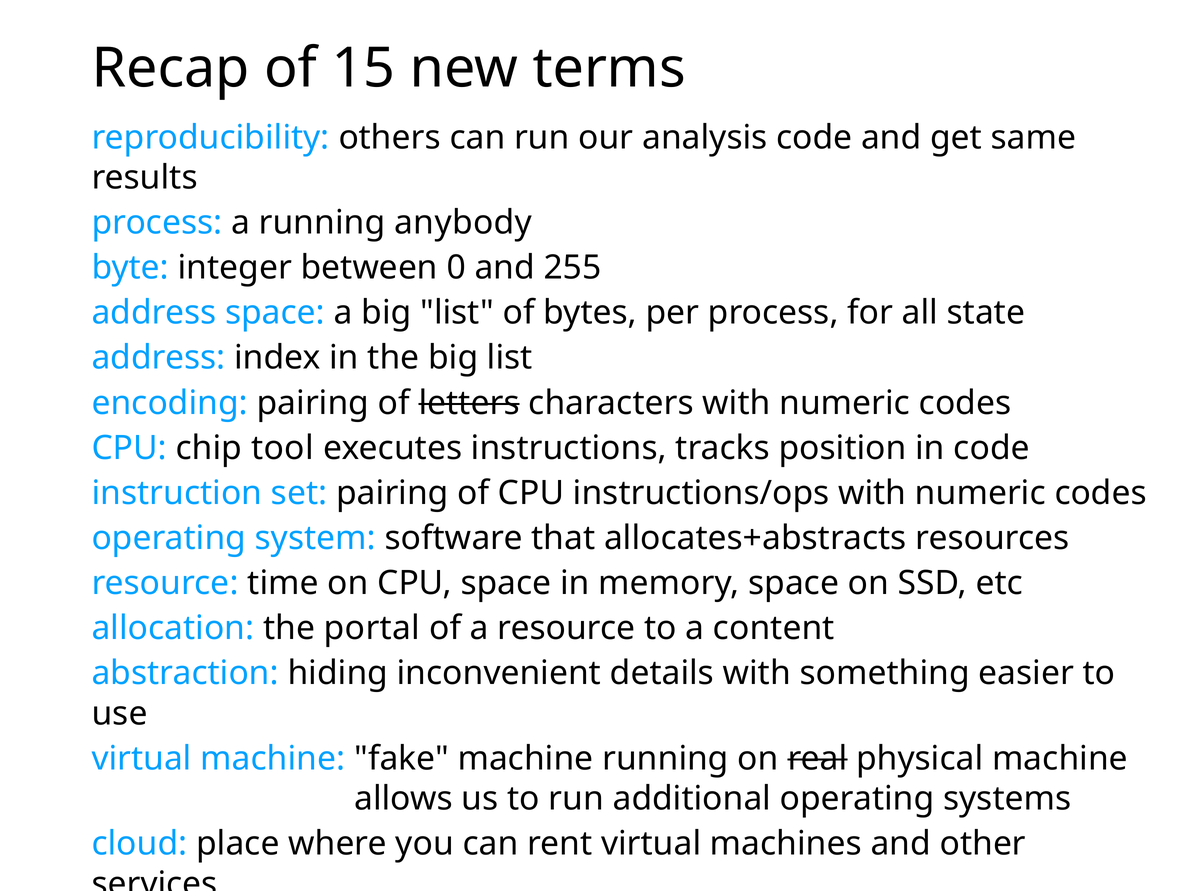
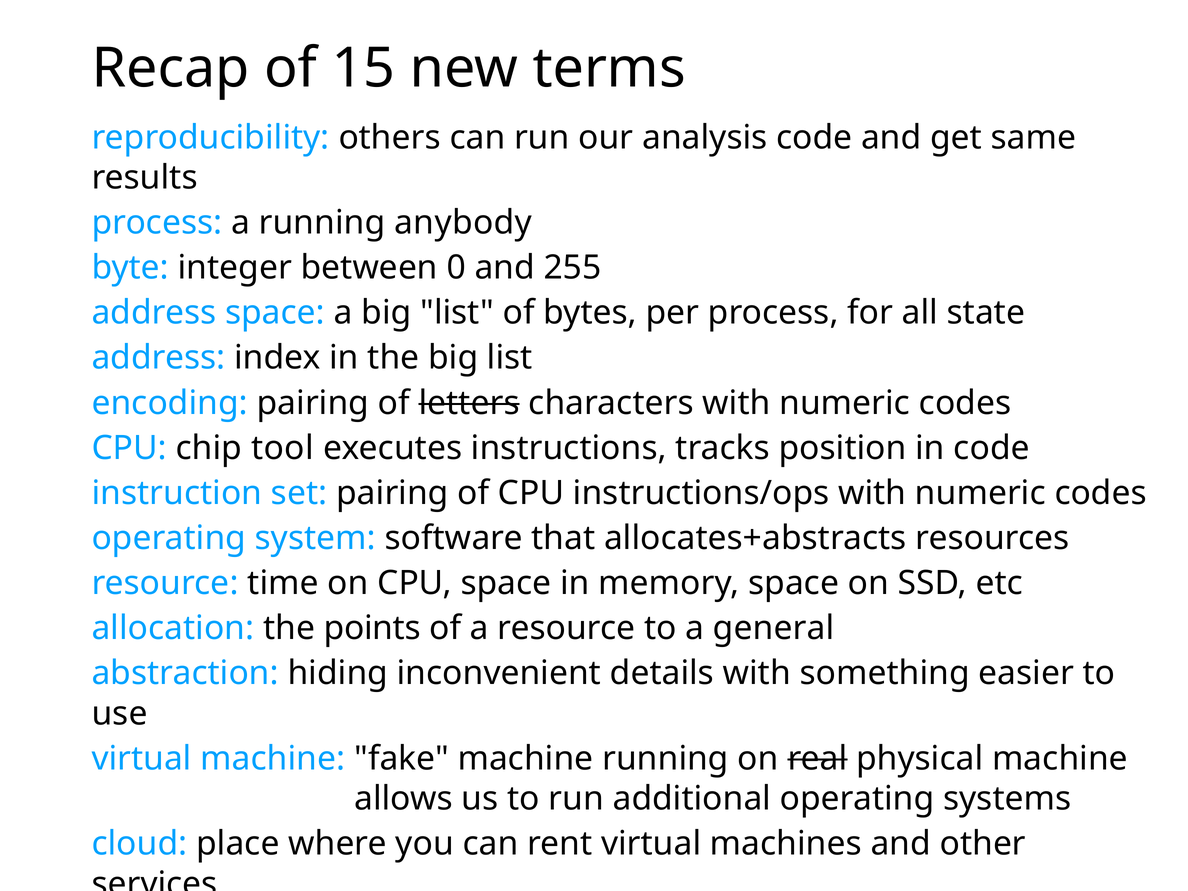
portal: portal -> points
content: content -> general
